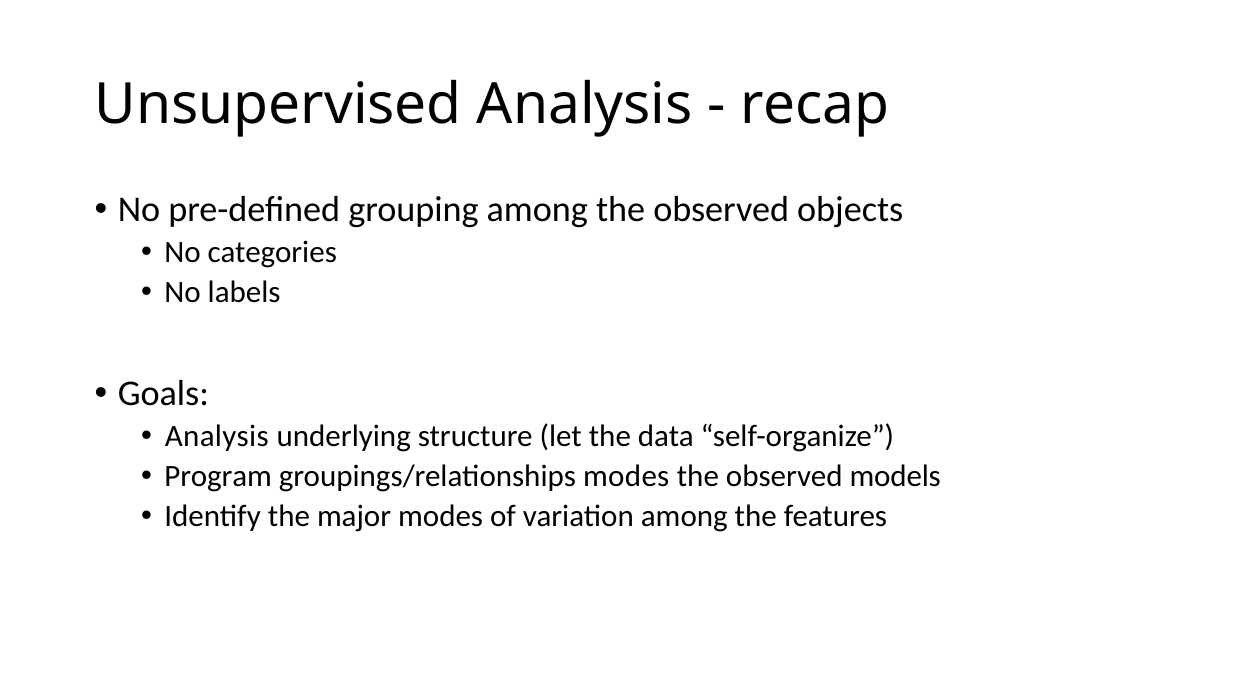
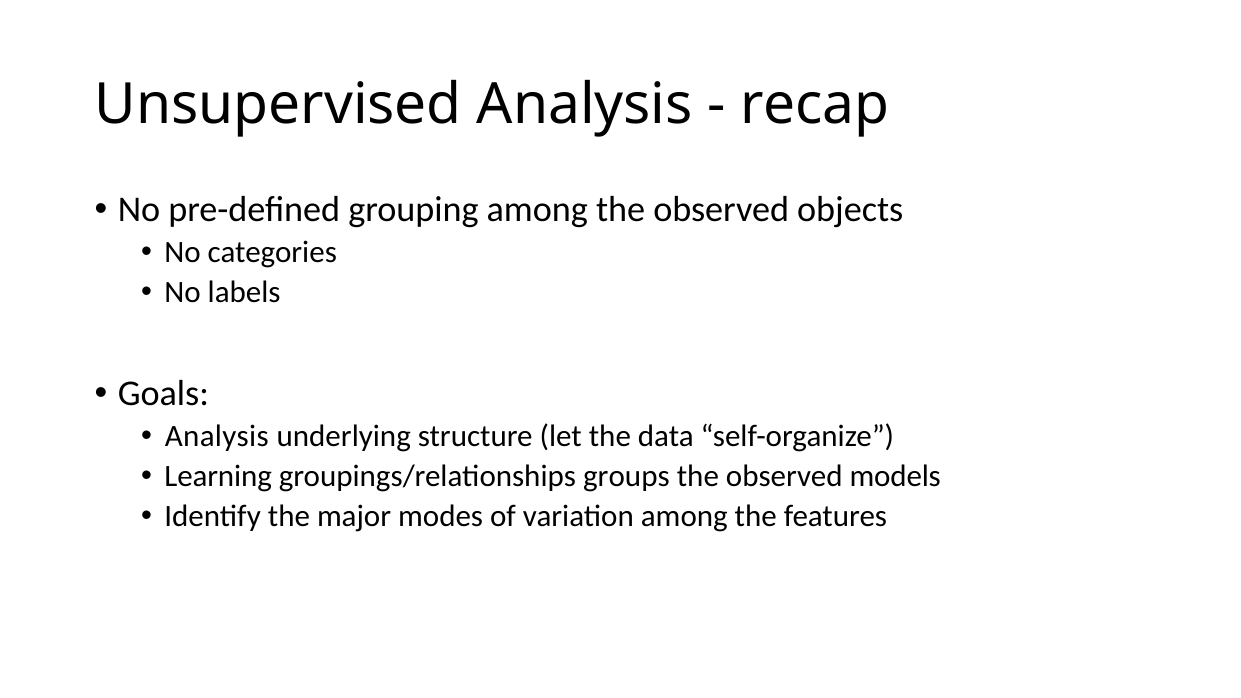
Program: Program -> Learning
groupings/relationships modes: modes -> groups
